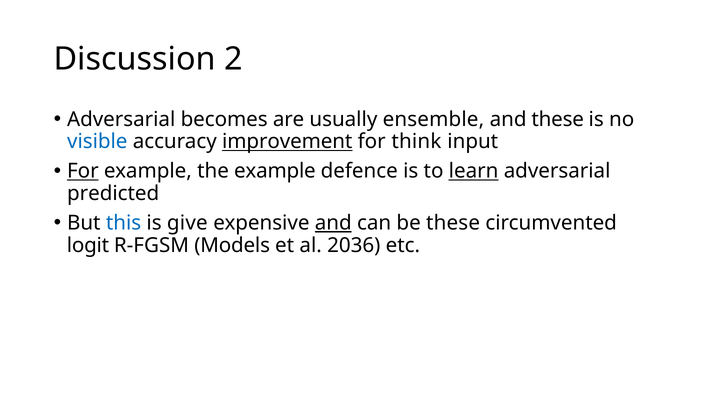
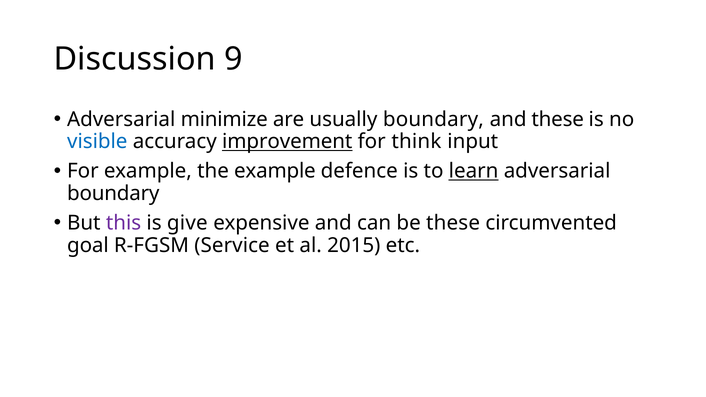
2: 2 -> 9
becomes: becomes -> minimize
usually ensemble: ensemble -> boundary
For at (83, 171) underline: present -> none
predicted at (113, 193): predicted -> boundary
this colour: blue -> purple
and at (333, 223) underline: present -> none
logit: logit -> goal
Models: Models -> Service
2036: 2036 -> 2015
